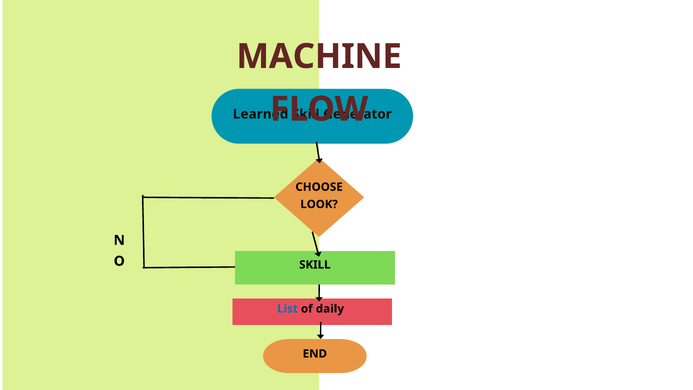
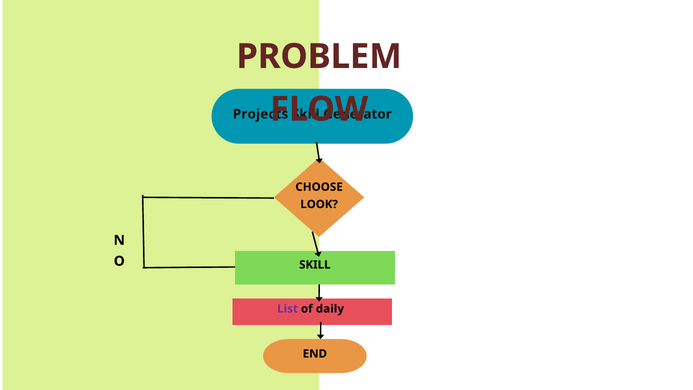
MACHINE: MACHINE -> PROBLEM
Learned: Learned -> Projects
List colour: blue -> purple
